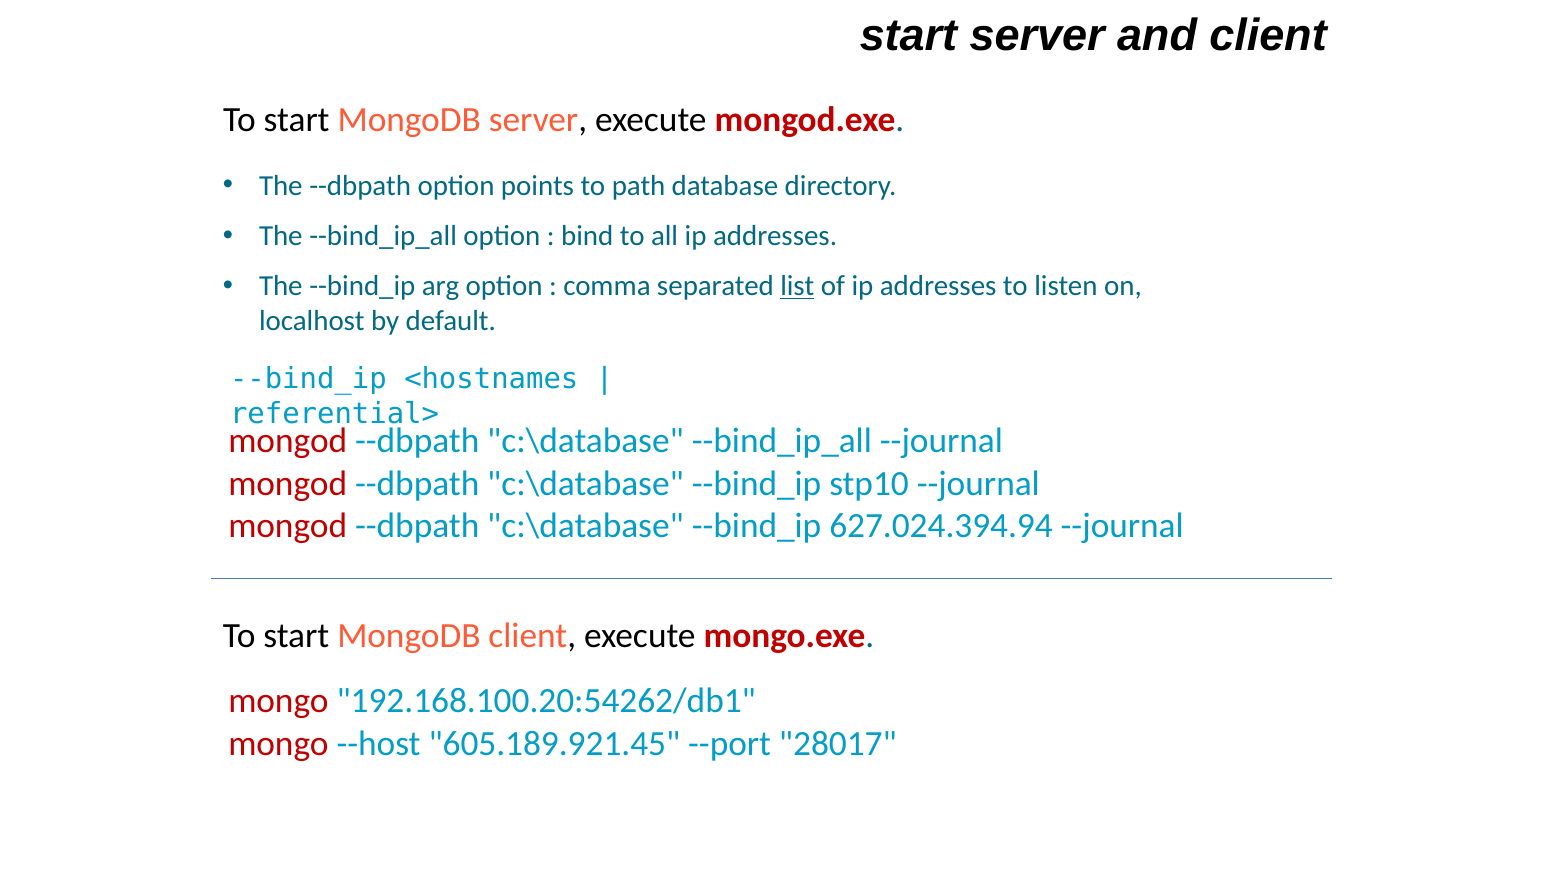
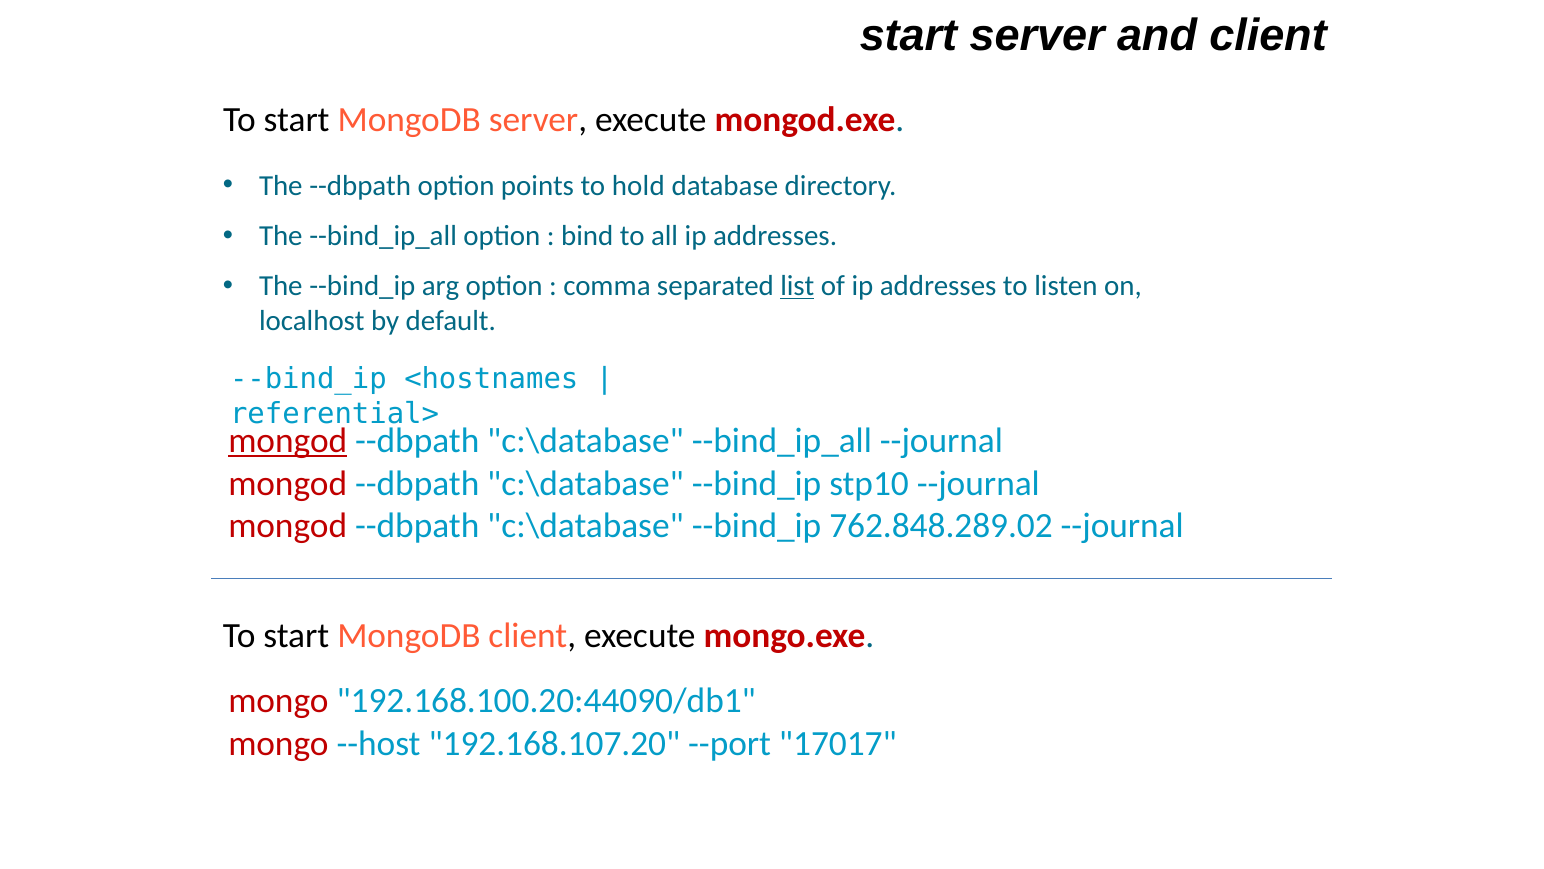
path: path -> hold
mongod at (288, 441) underline: none -> present
627.024.394.94: 627.024.394.94 -> 762.848.289.02
192.168.100.20:54262/db1: 192.168.100.20:54262/db1 -> 192.168.100.20:44090/db1
605.189.921.45: 605.189.921.45 -> 192.168.107.20
28017: 28017 -> 17017
